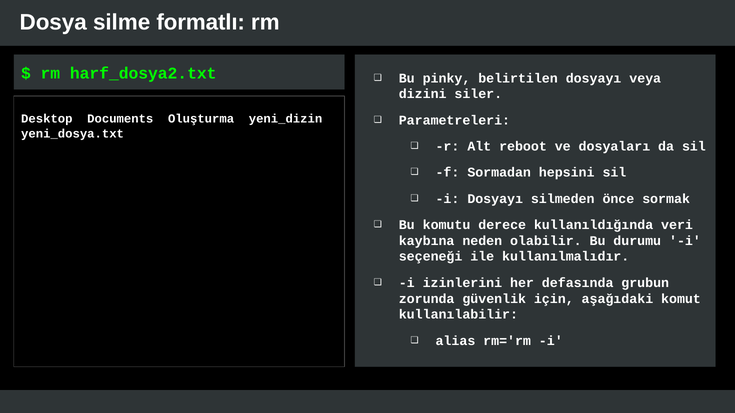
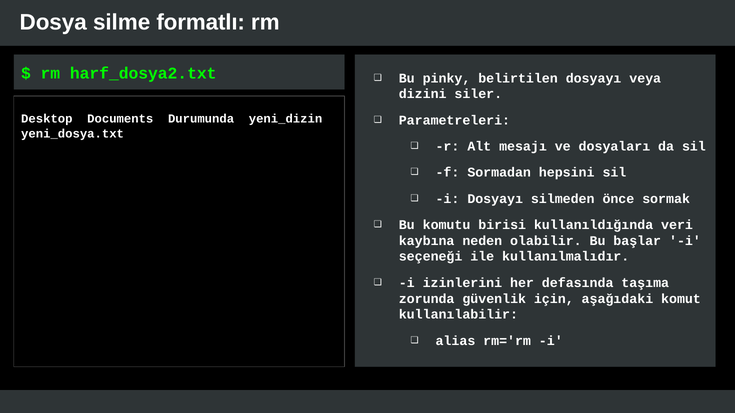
Oluşturma: Oluşturma -> Durumunda
reboot: reboot -> mesajı
derece: derece -> birisi
durumu: durumu -> başlar
grubun: grubun -> taşıma
